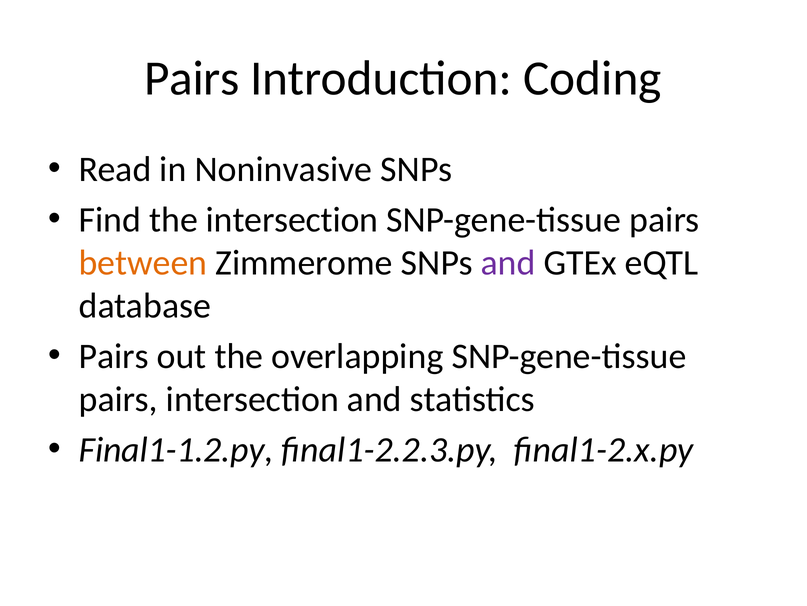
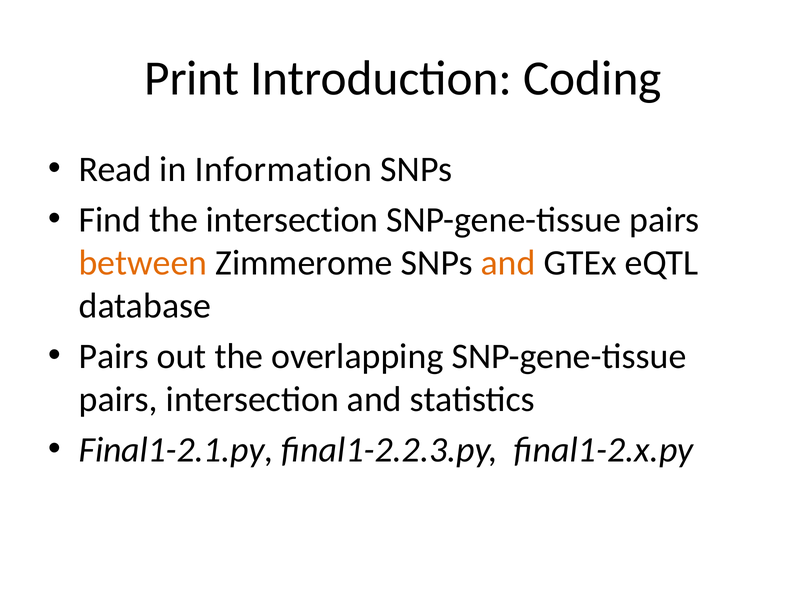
Pairs at (192, 78): Pairs -> Print
Noninvasive: Noninvasive -> Information
and at (508, 263) colour: purple -> orange
Final1-1.2.py: Final1-1.2.py -> Final1-2.1.py
